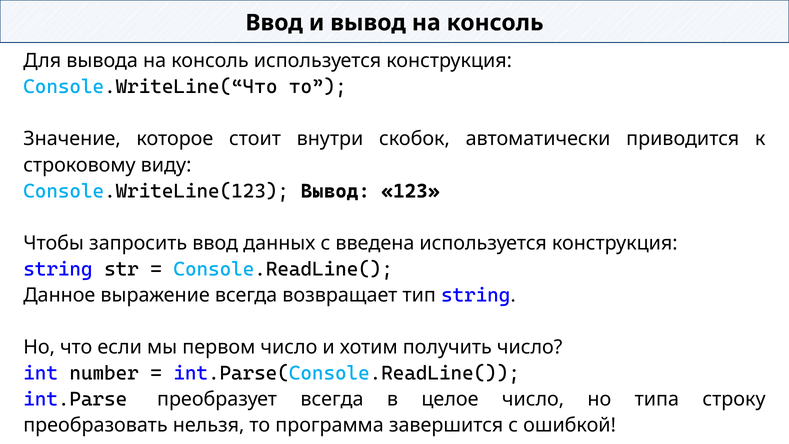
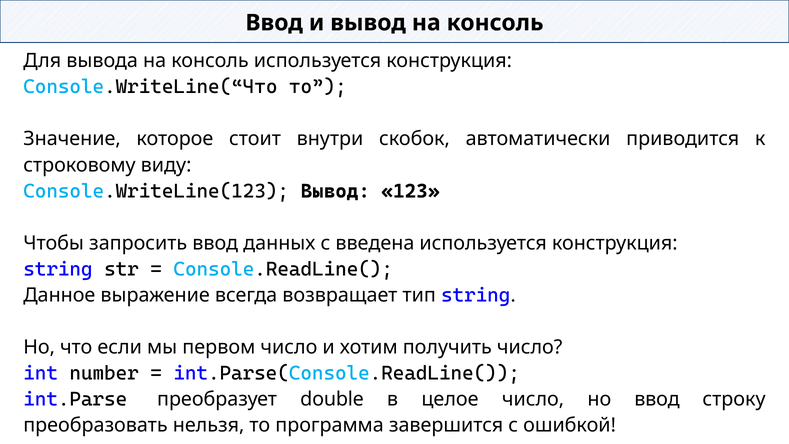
преобразует всегда: всегда -> double
но типа: типа -> ввод
